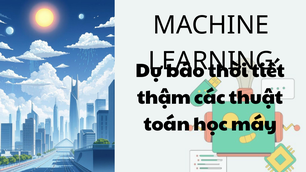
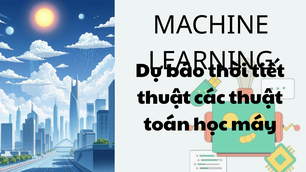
thậm at (164, 98): thậm -> thuật
